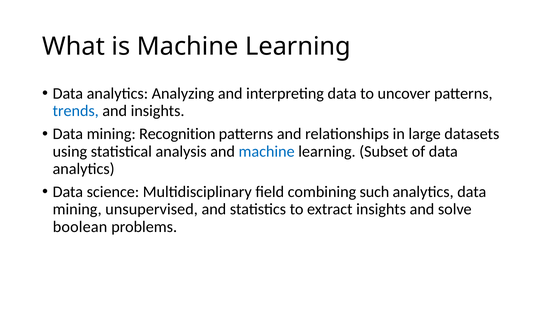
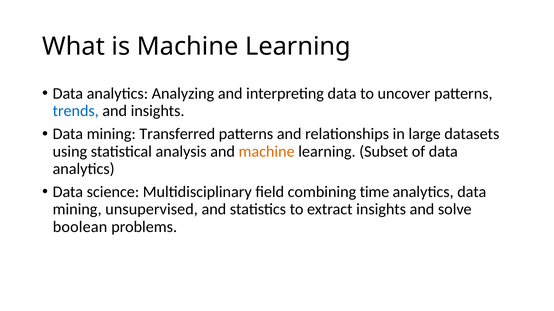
Recognition: Recognition -> Transferred
machine at (267, 152) colour: blue -> orange
such: such -> time
